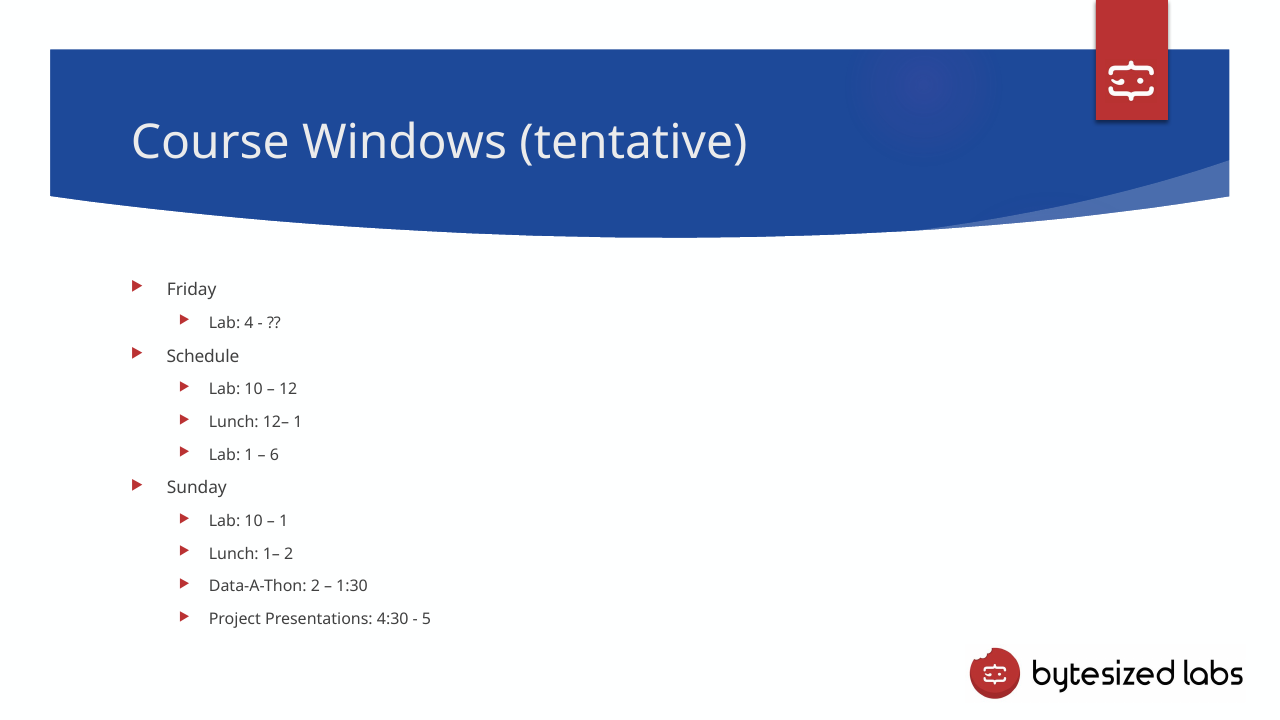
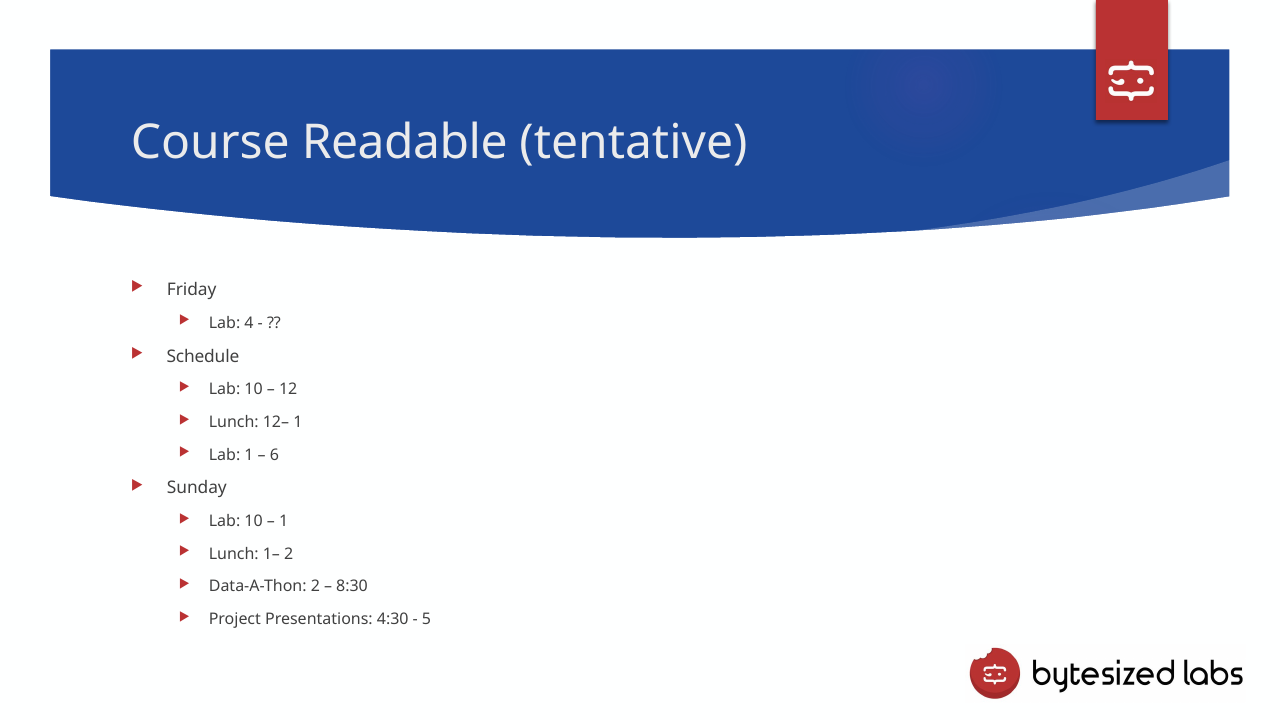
Windows: Windows -> Readable
1:30: 1:30 -> 8:30
